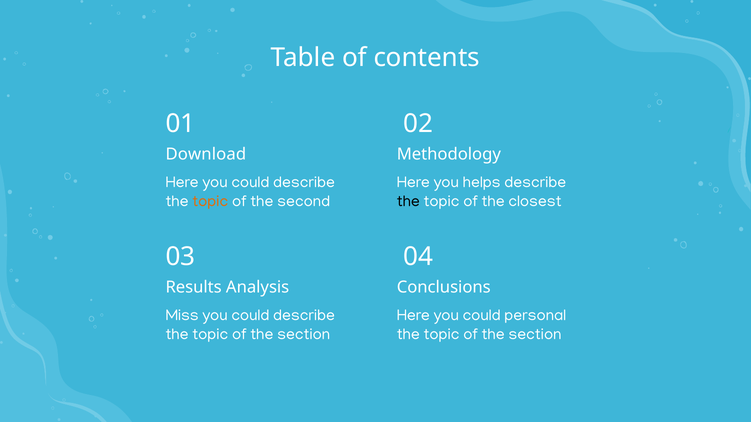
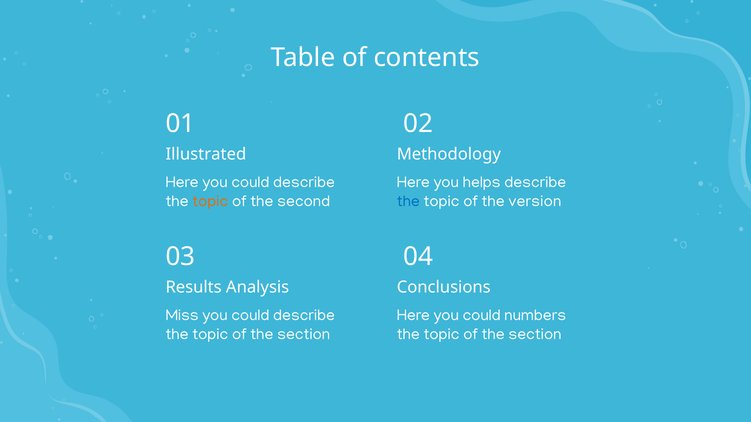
Download: Download -> Illustrated
the at (408, 201) colour: black -> blue
closest: closest -> version
personal: personal -> numbers
